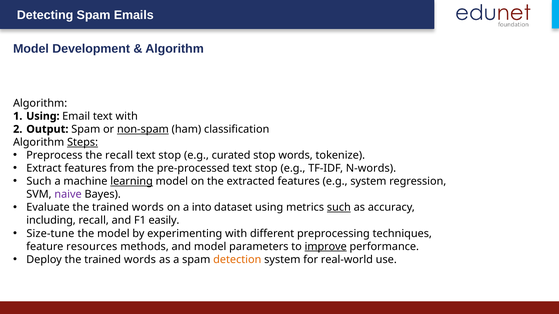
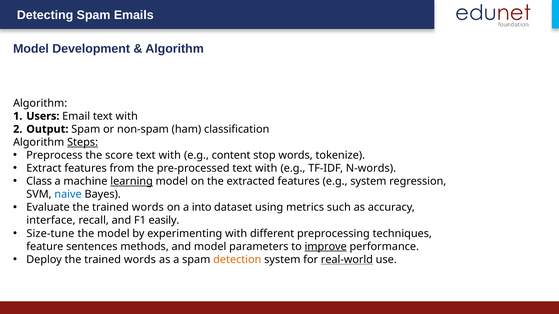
Using at (43, 116): Using -> Users
non-spam underline: present -> none
the recall: recall -> score
stop at (170, 155): stop -> with
curated: curated -> content
pre-processed text stop: stop -> with
Such at (39, 182): Such -> Class
naive colour: purple -> blue
such at (339, 208) underline: present -> none
including: including -> interface
resources: resources -> sentences
real-world underline: none -> present
